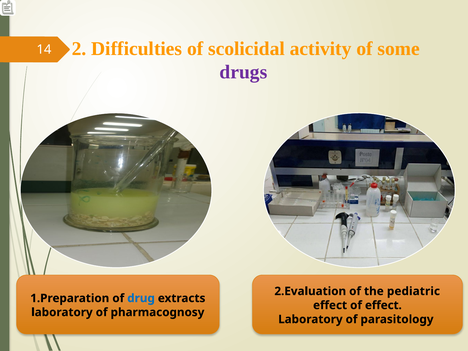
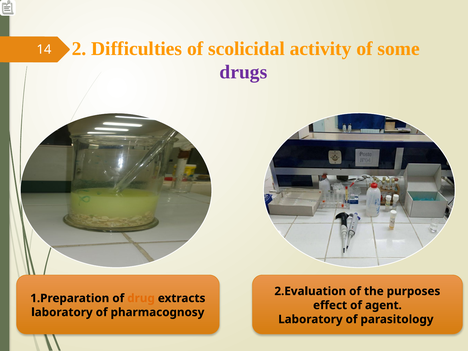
pediatric: pediatric -> purposes
drug colour: blue -> orange
of effect: effect -> agent
